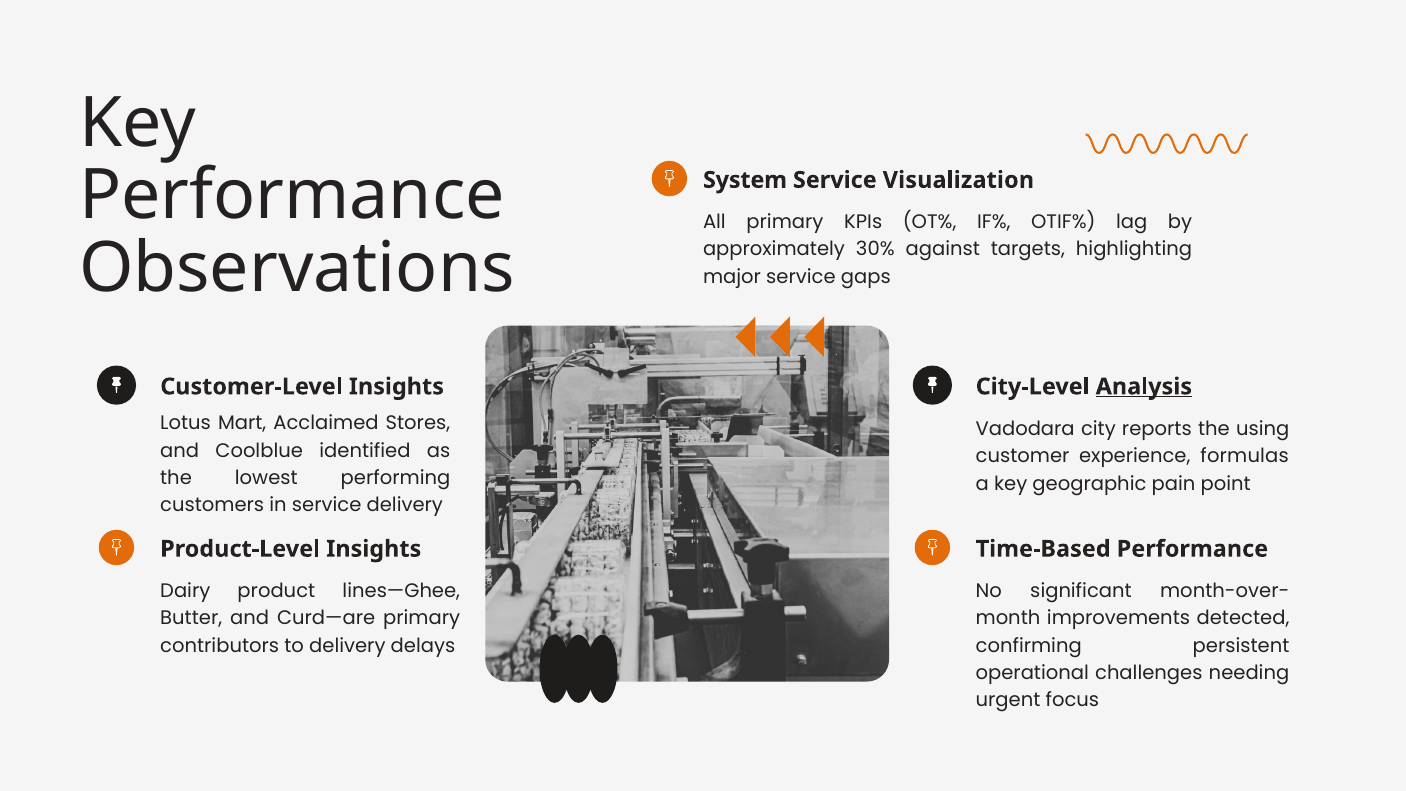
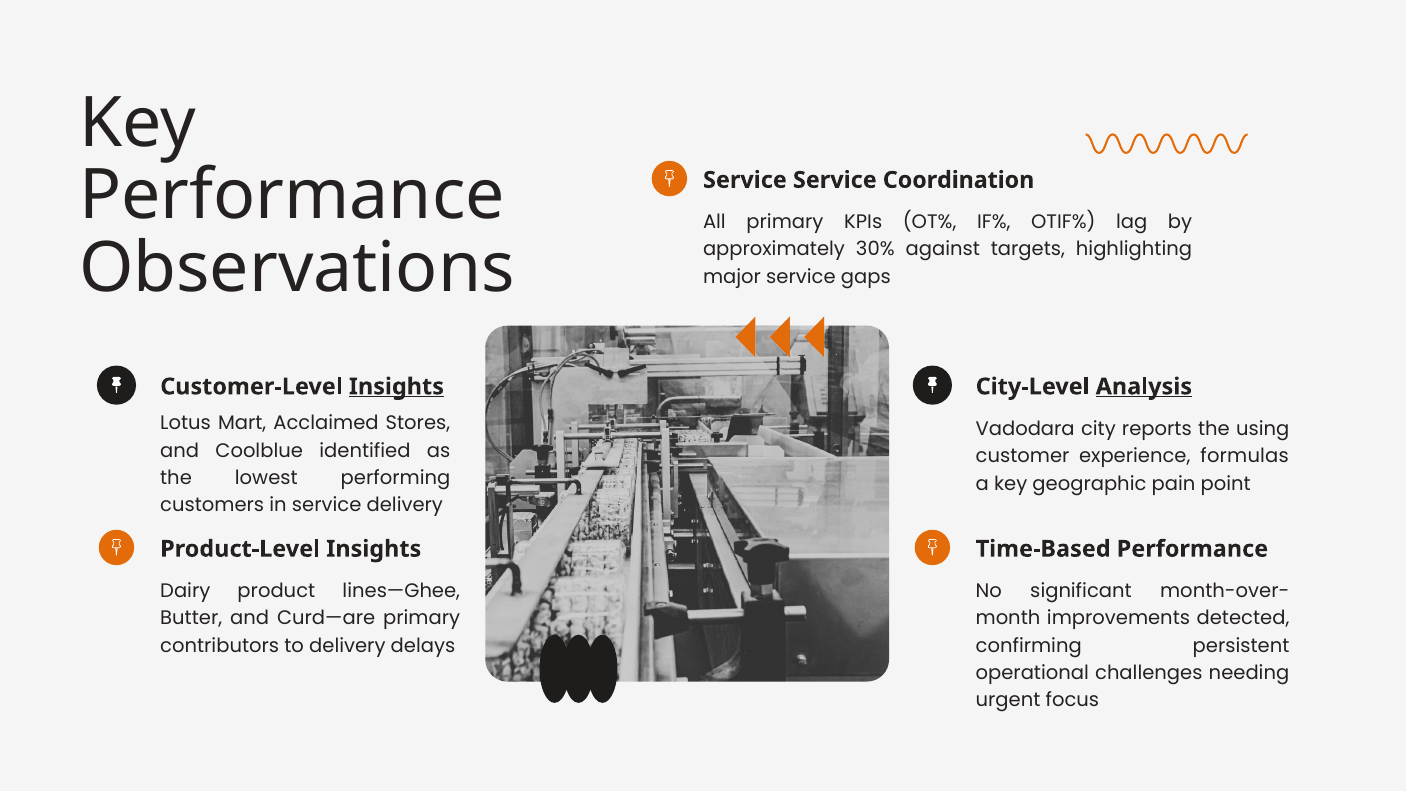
System at (745, 180): System -> Service
Visualization: Visualization -> Coordination
Insights at (396, 387) underline: none -> present
